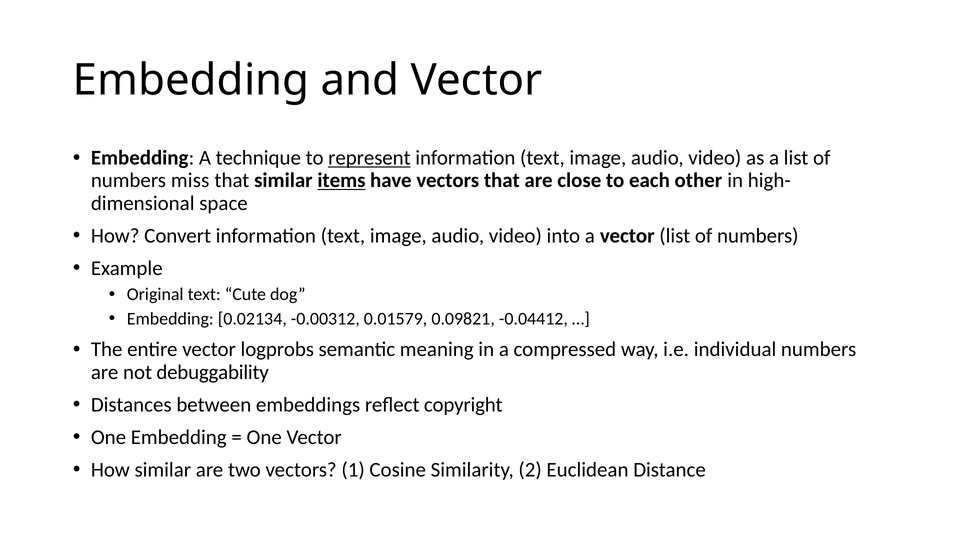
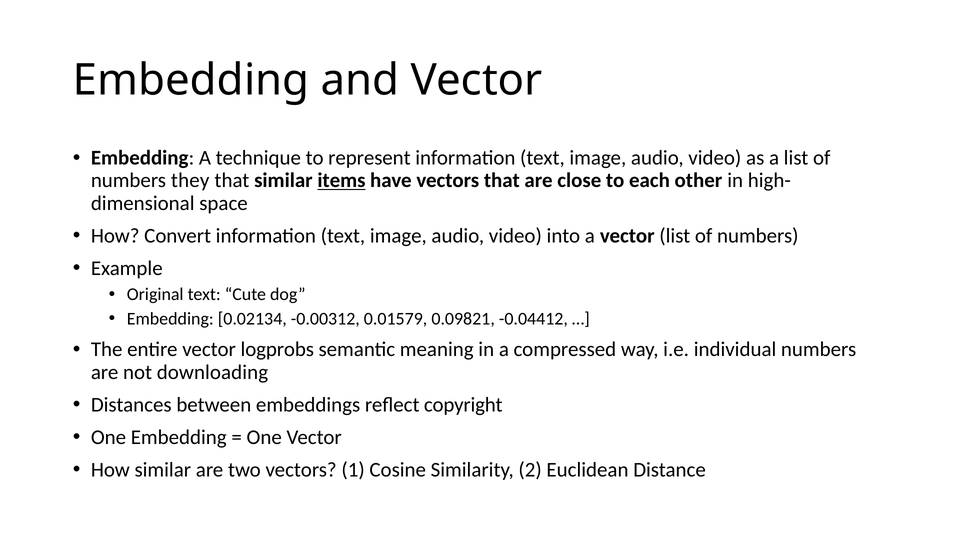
represent underline: present -> none
miss: miss -> they
debuggability: debuggability -> downloading
